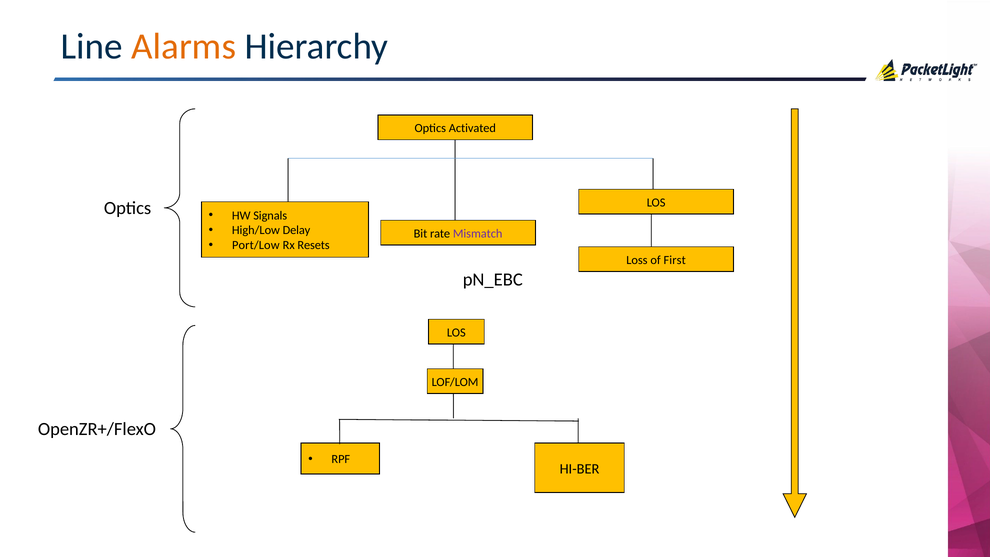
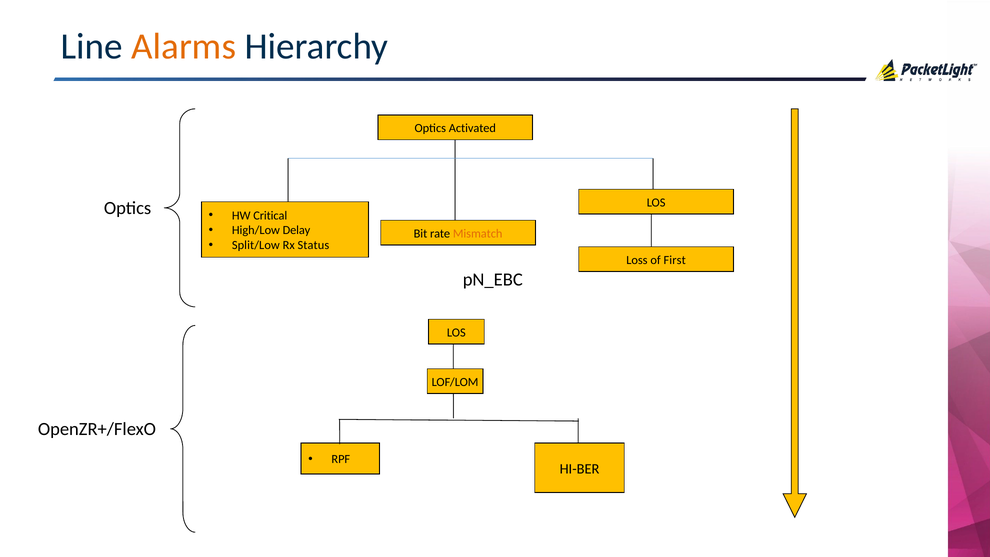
Signals: Signals -> Critical
Mismatch colour: purple -> orange
Port/Low: Port/Low -> Split/Low
Resets: Resets -> Status
